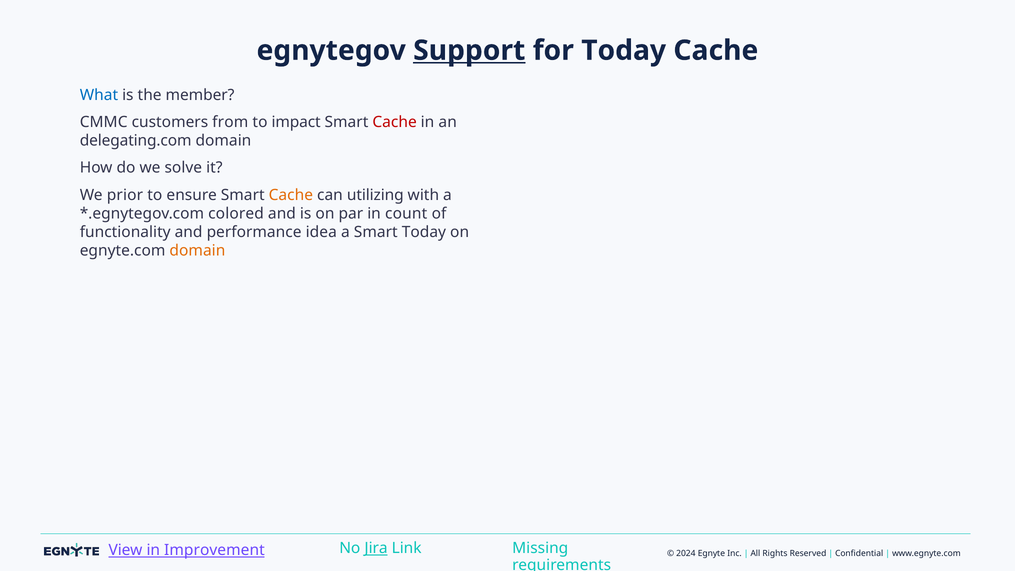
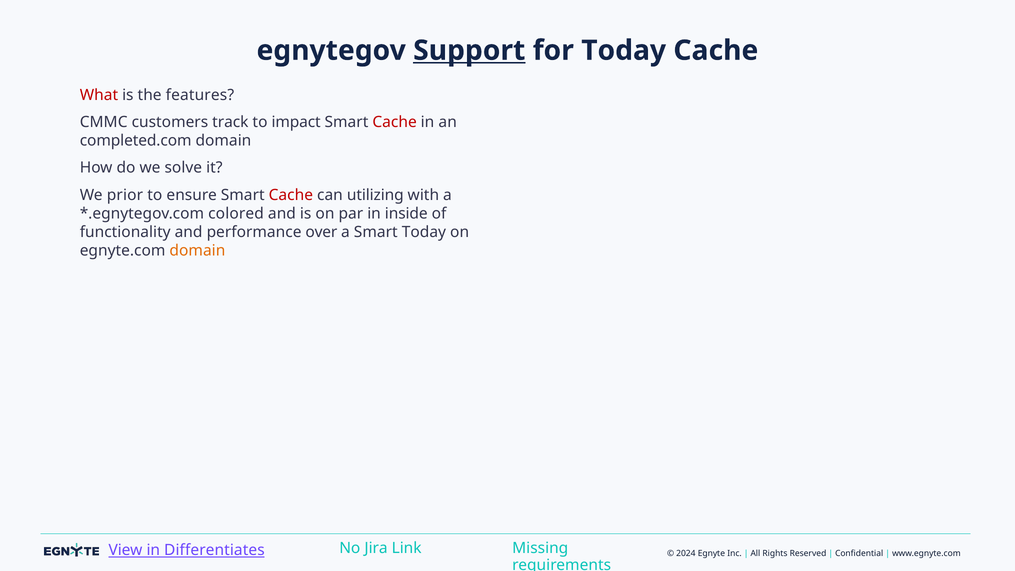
What colour: blue -> red
member: member -> features
from: from -> track
delegating.com: delegating.com -> completed.com
Cache at (291, 195) colour: orange -> red
count: count -> inside
idea: idea -> over
Improvement: Improvement -> Differentiates
Jira underline: present -> none
